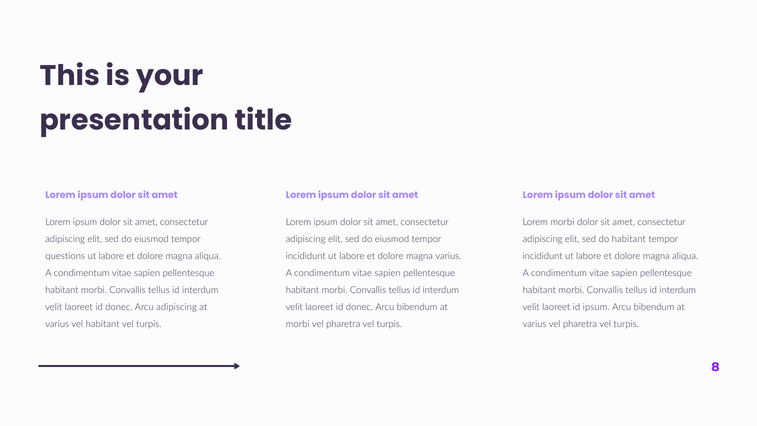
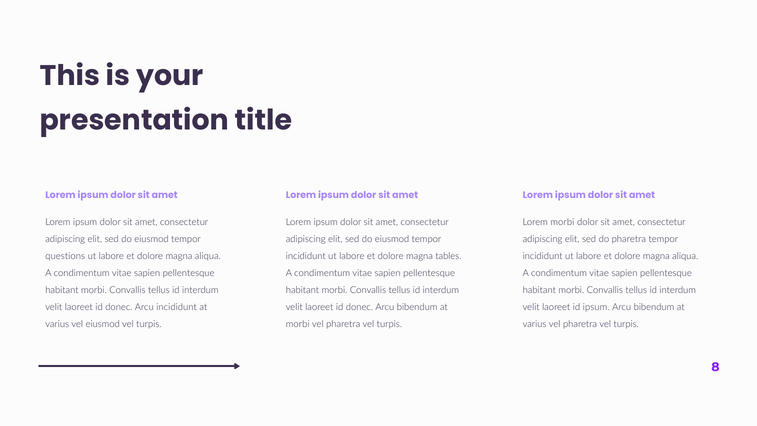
do habitant: habitant -> pharetra
magna varius: varius -> tables
Arcu adipiscing: adipiscing -> incididunt
vel habitant: habitant -> eiusmod
